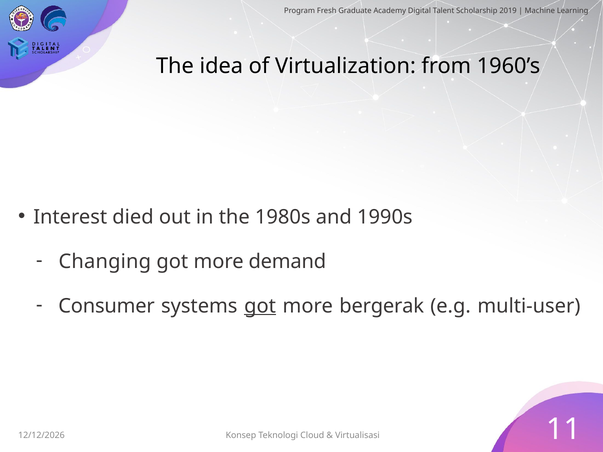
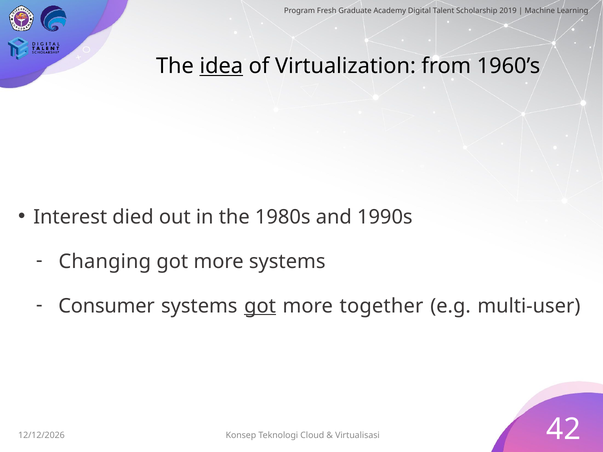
idea underline: none -> present
more demand: demand -> systems
bergerak: bergerak -> together
11: 11 -> 42
